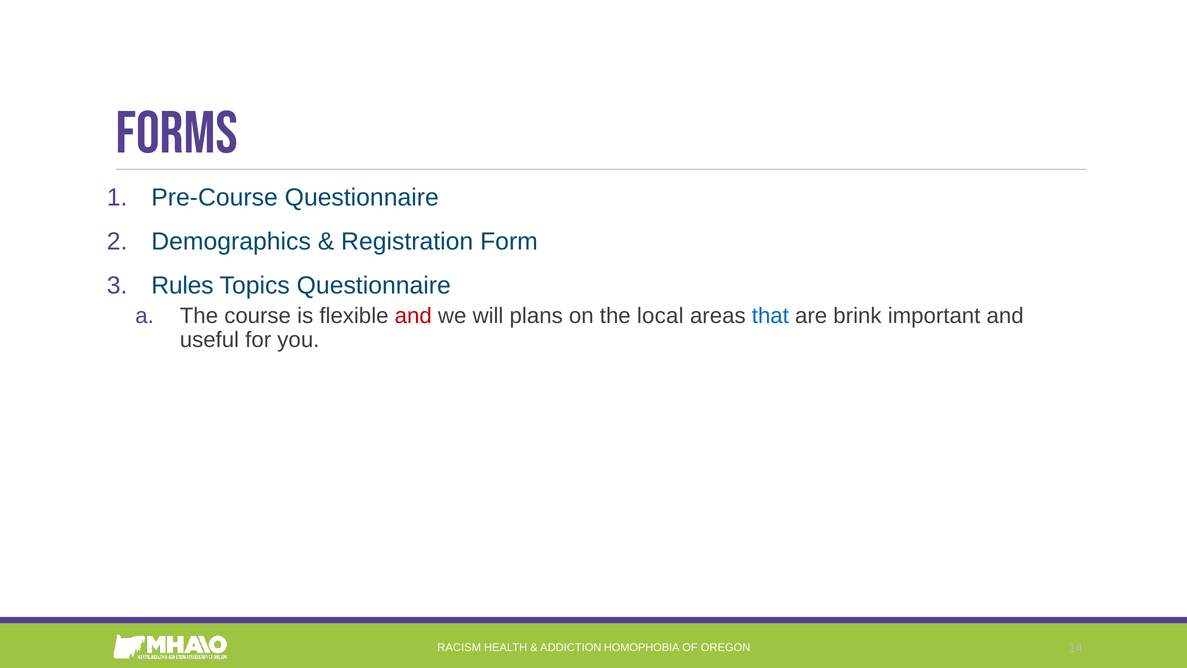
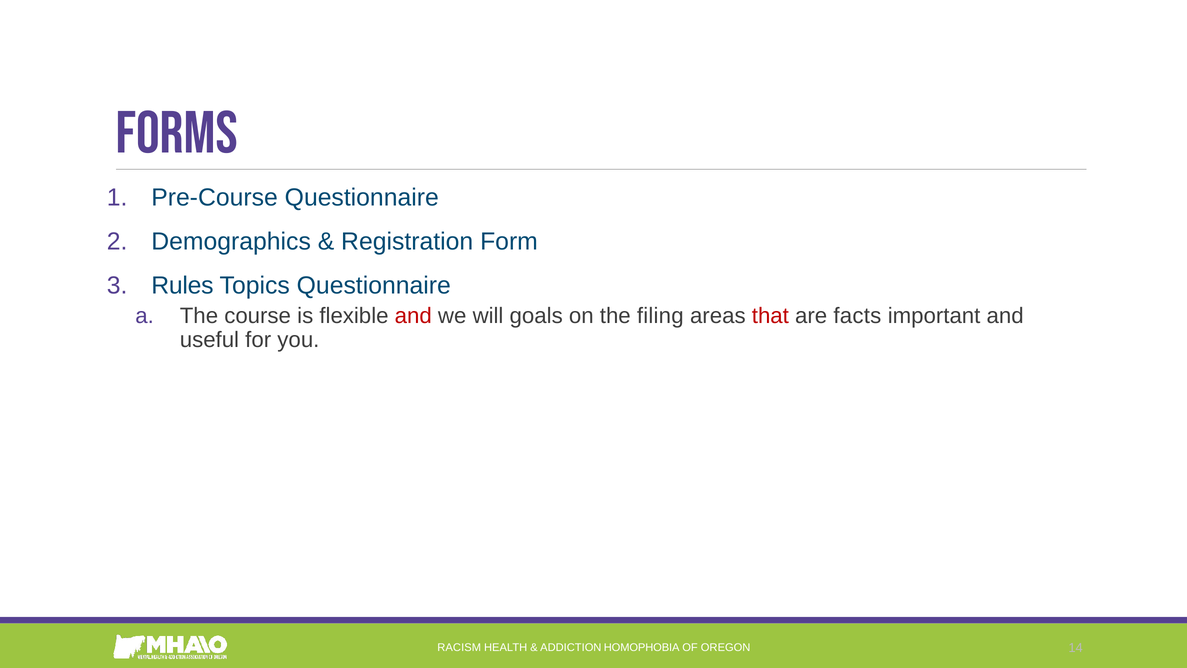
plans: plans -> goals
local: local -> filing
that colour: blue -> red
brink: brink -> facts
